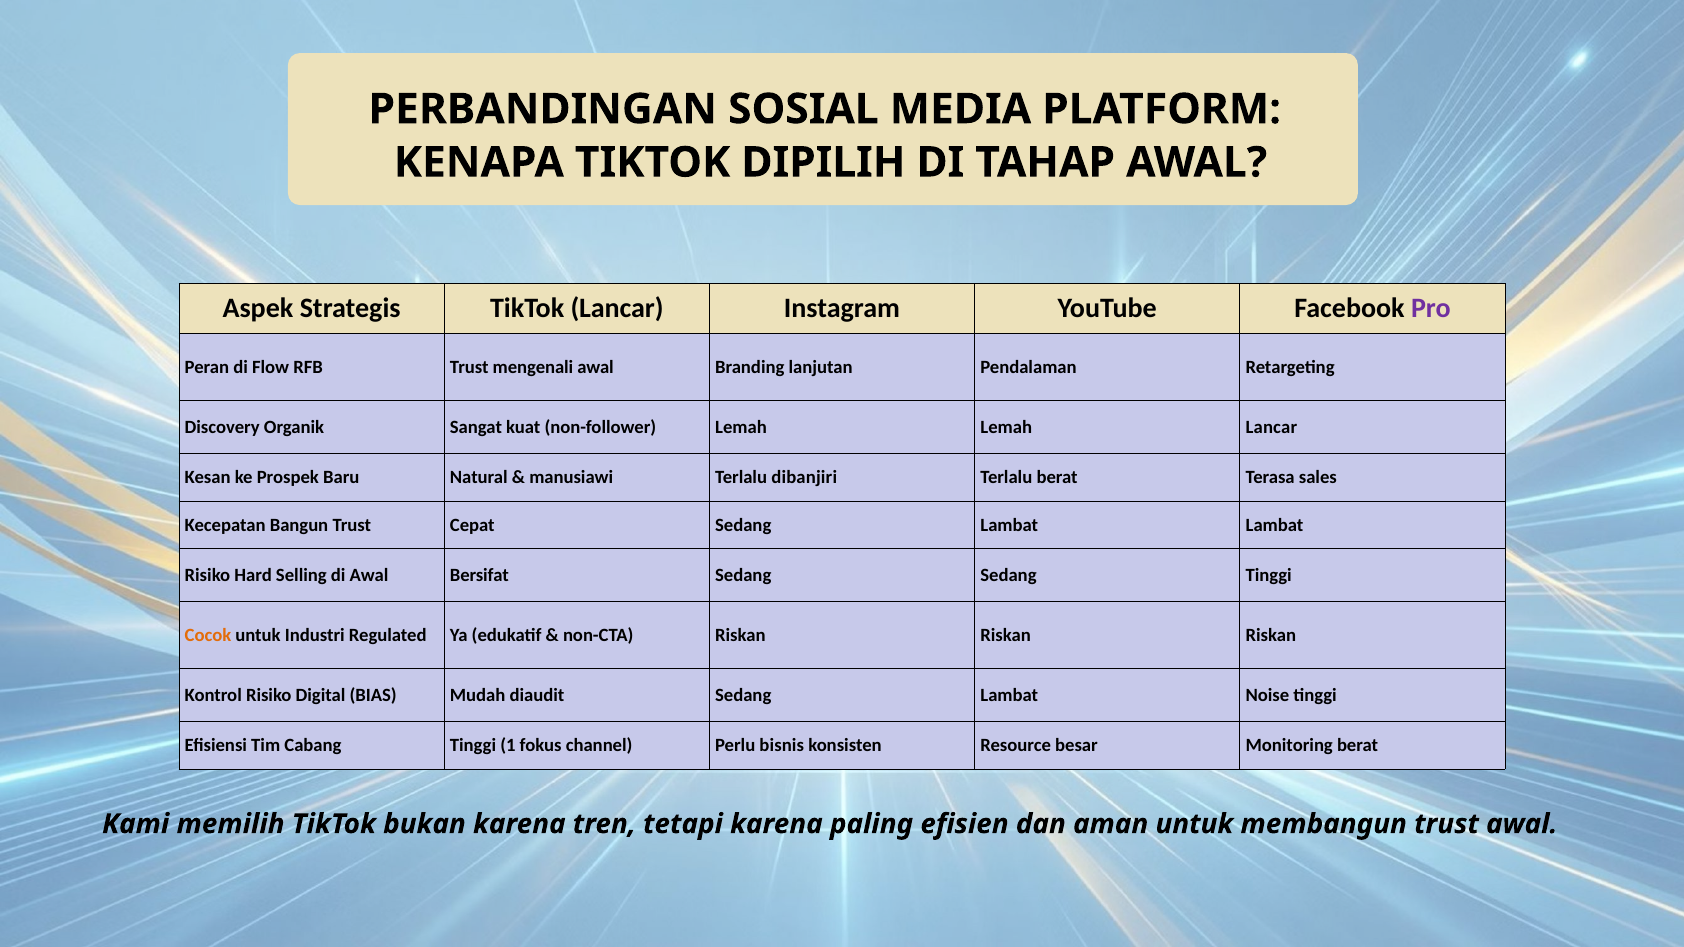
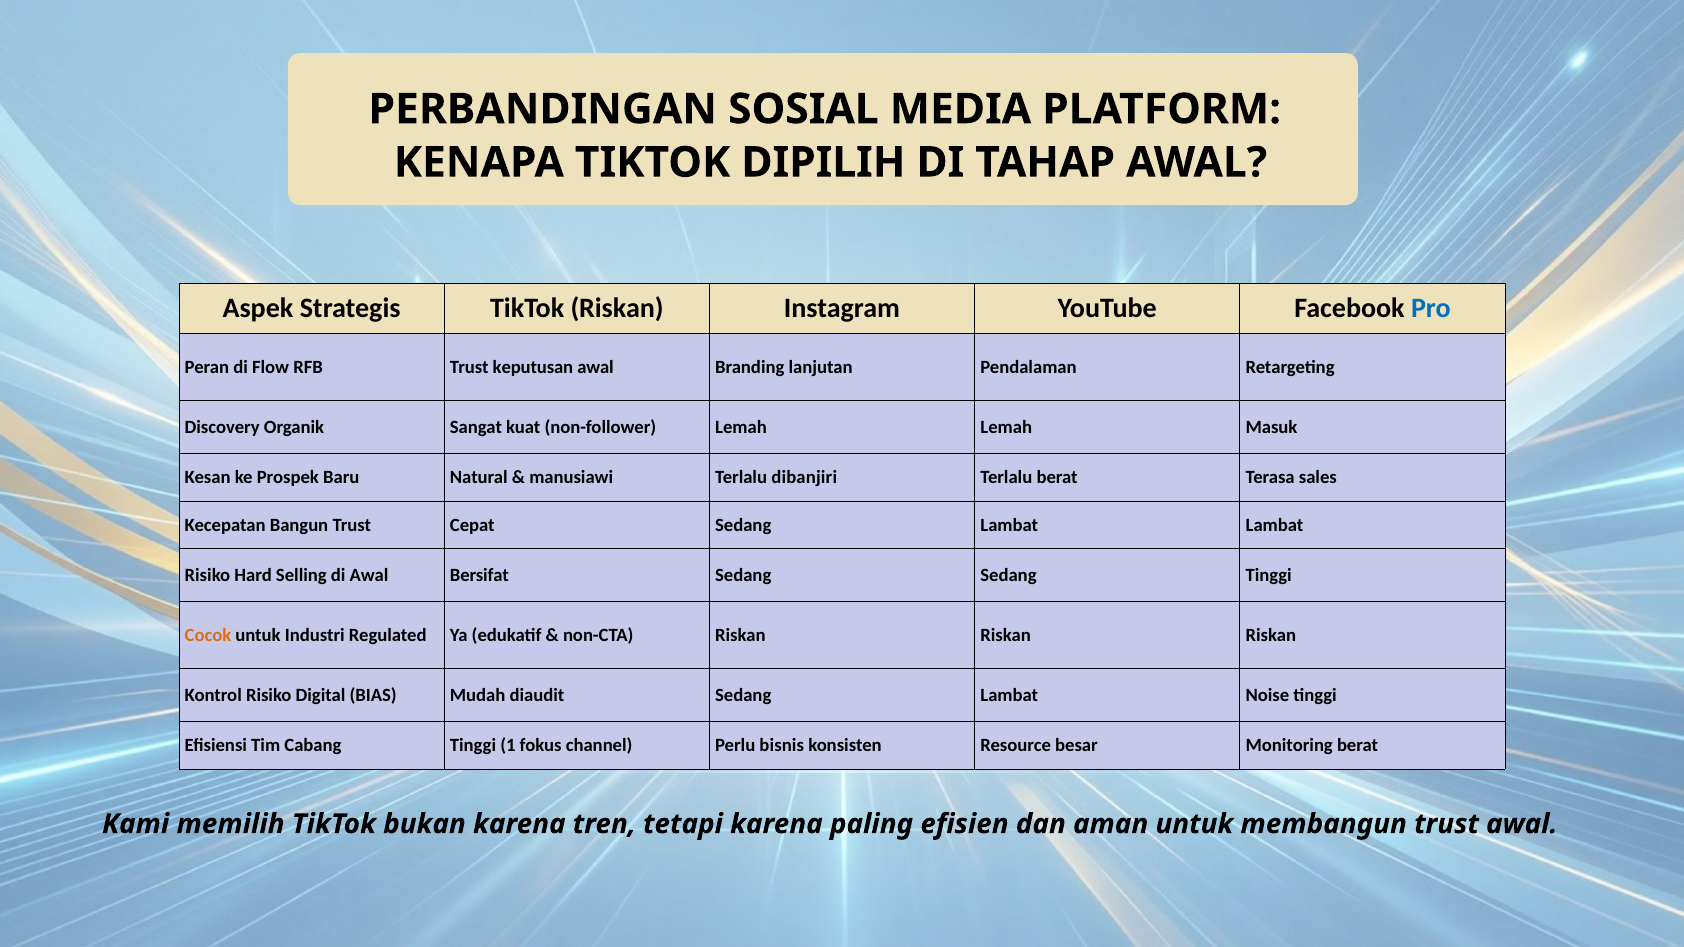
TikTok Lancar: Lancar -> Riskan
Pro colour: purple -> blue
mengenali: mengenali -> keputusan
Lemah Lancar: Lancar -> Masuk
